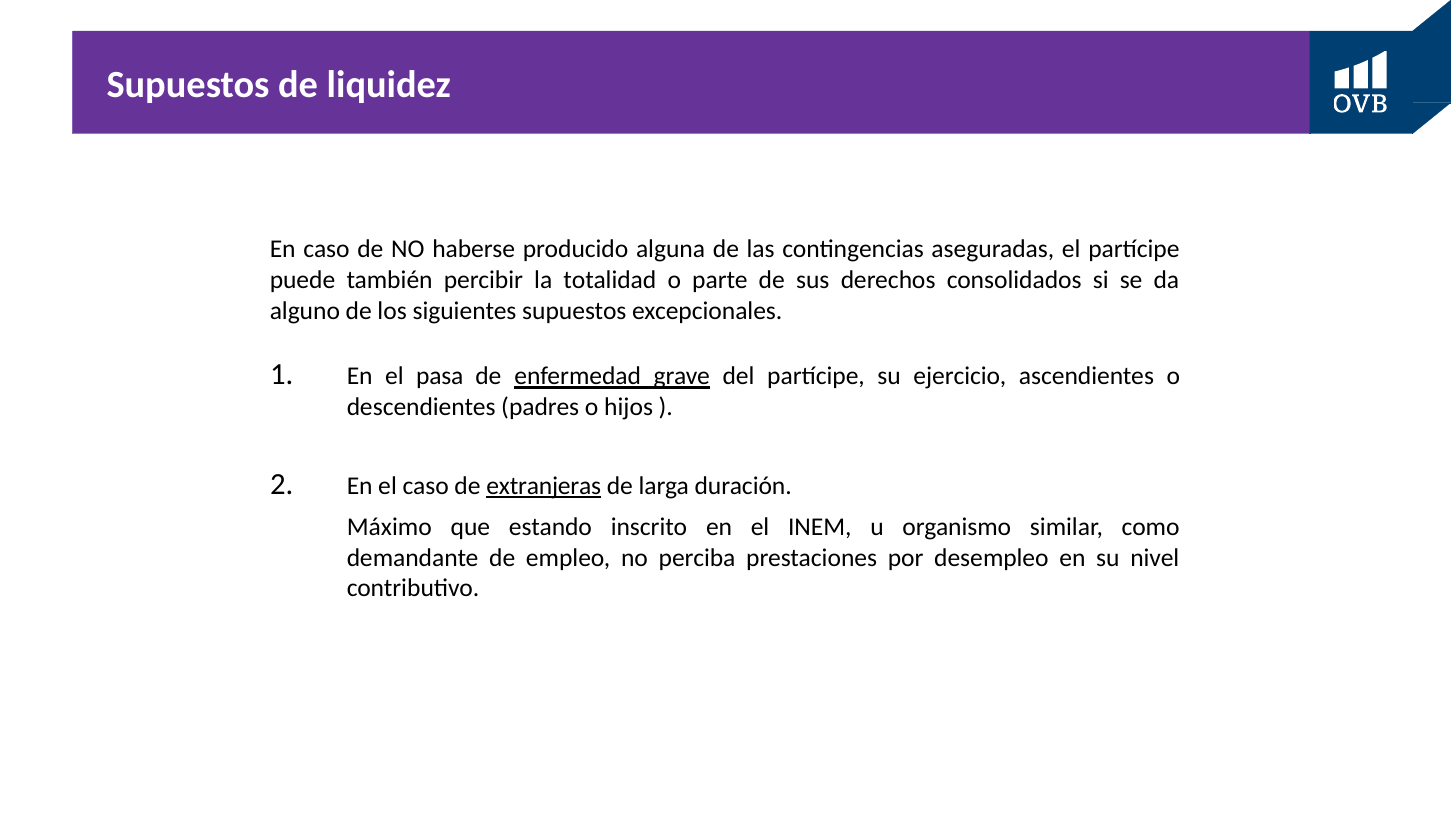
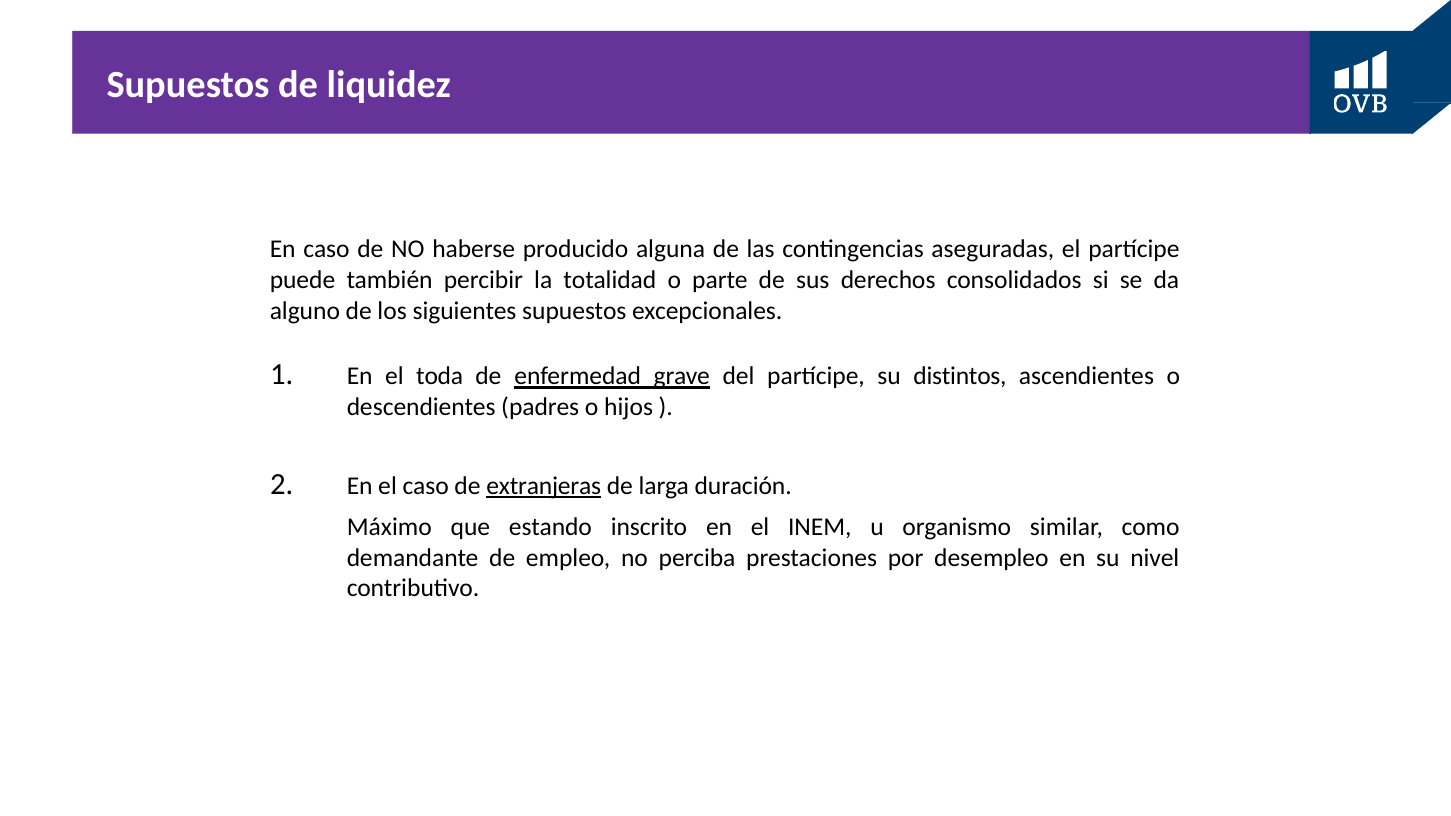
pasa: pasa -> toda
ejercicio: ejercicio -> distintos
